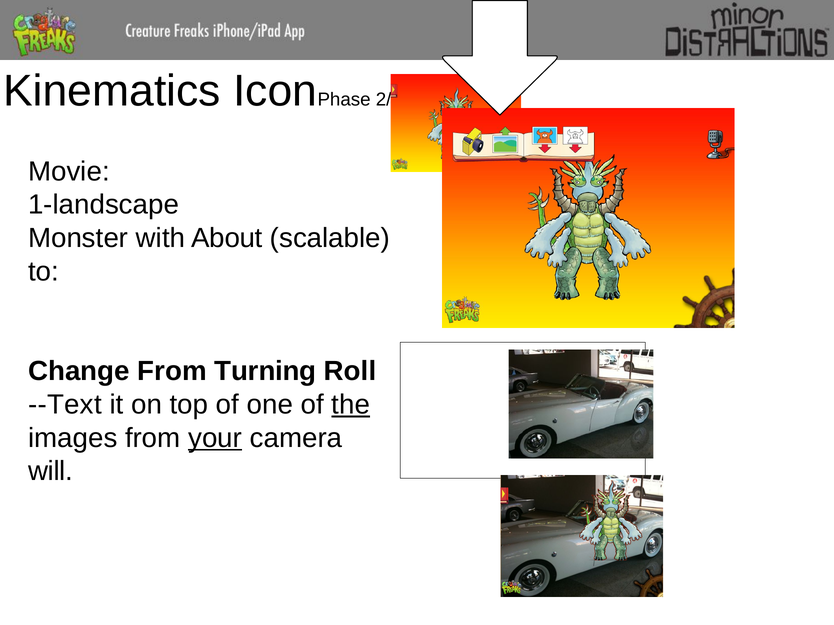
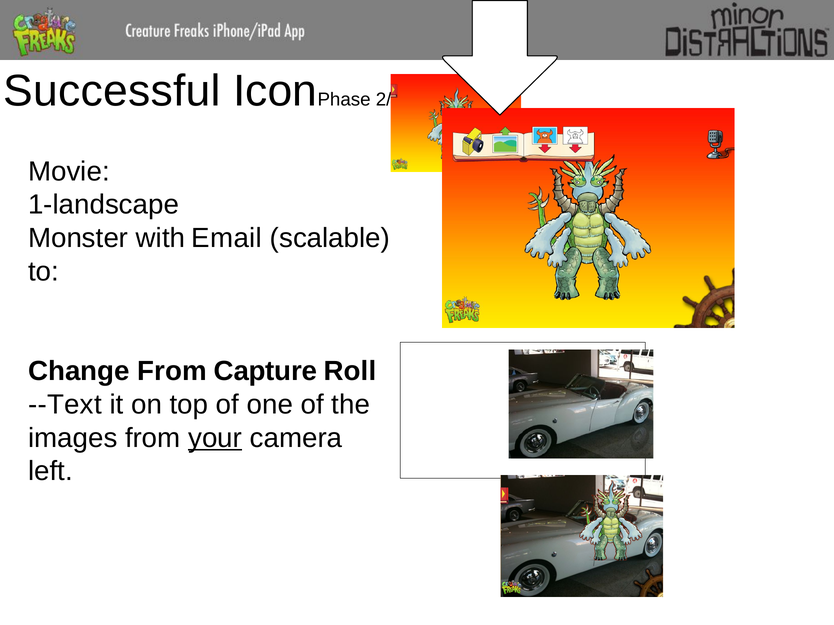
Kinematics: Kinematics -> Successful
About: About -> Email
Turning: Turning -> Capture
the underline: present -> none
will: will -> left
